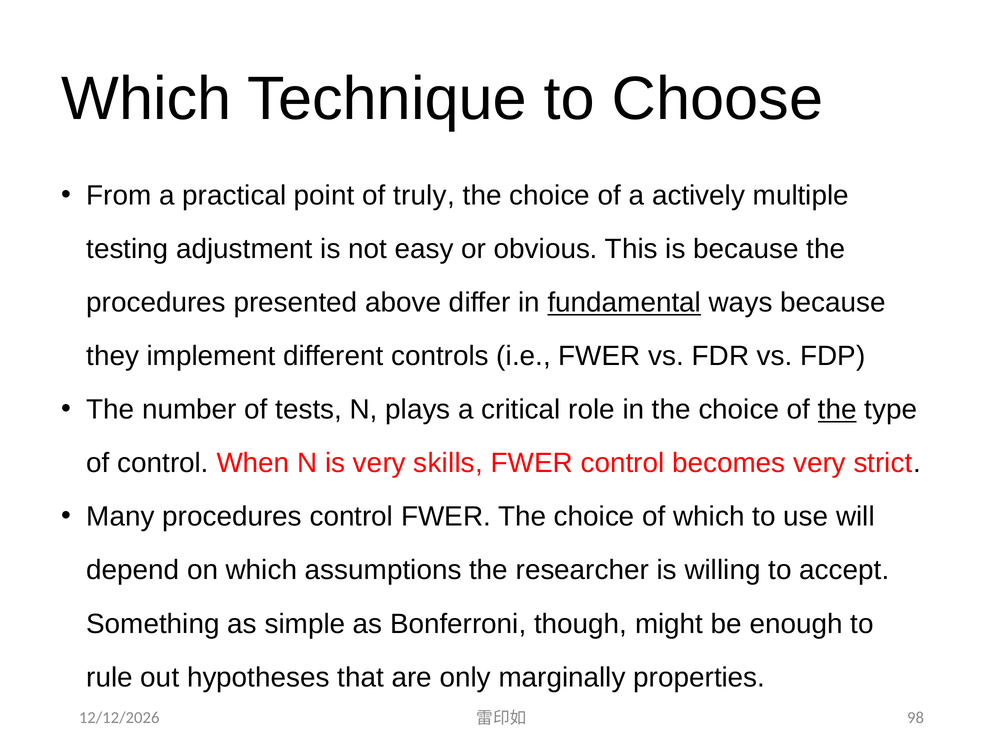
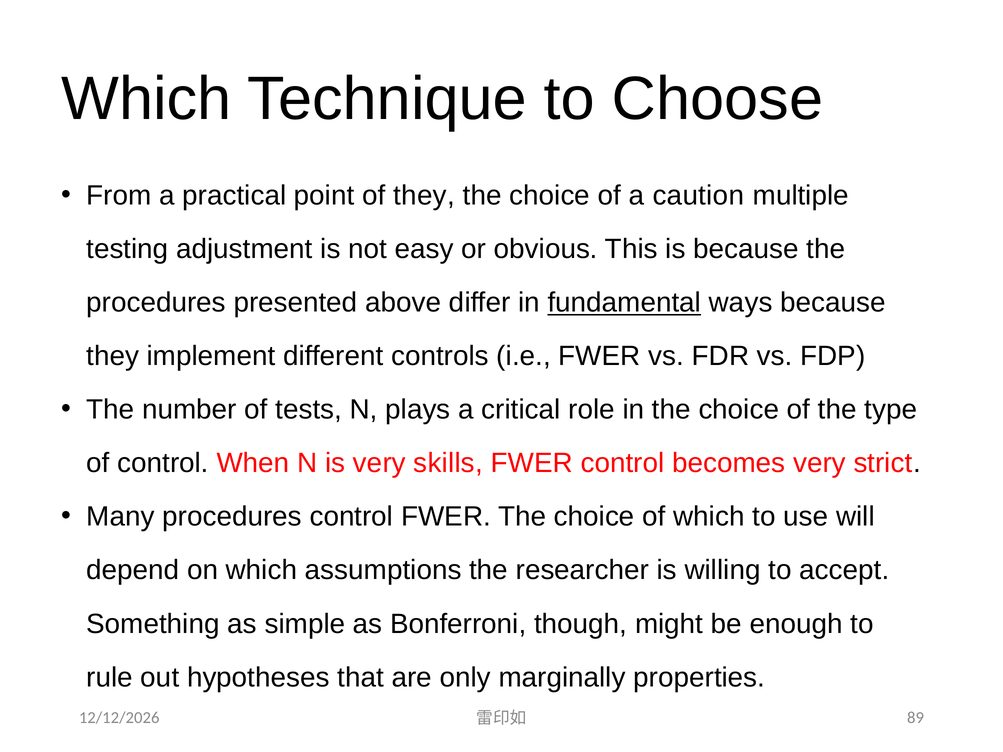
of truly: truly -> they
actively: actively -> caution
the at (837, 410) underline: present -> none
98: 98 -> 89
